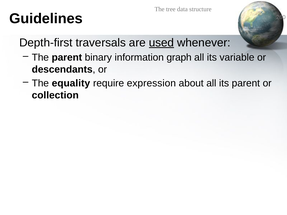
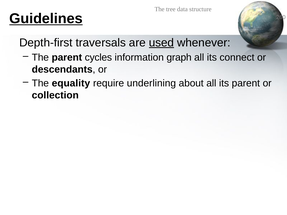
Guidelines underline: none -> present
binary: binary -> cycles
variable: variable -> connect
expression: expression -> underlining
